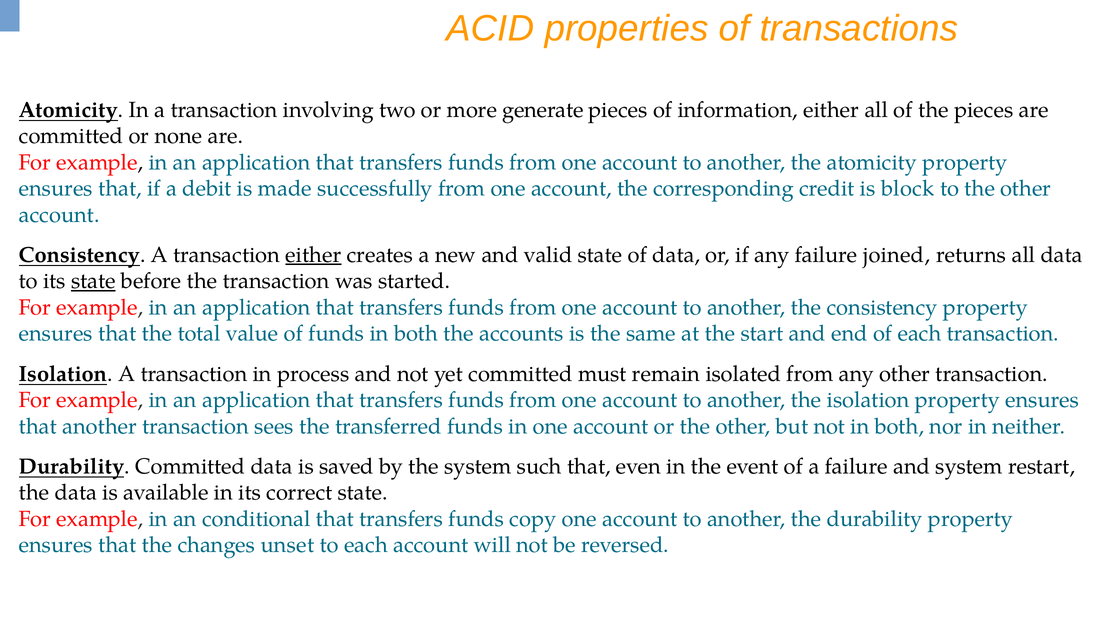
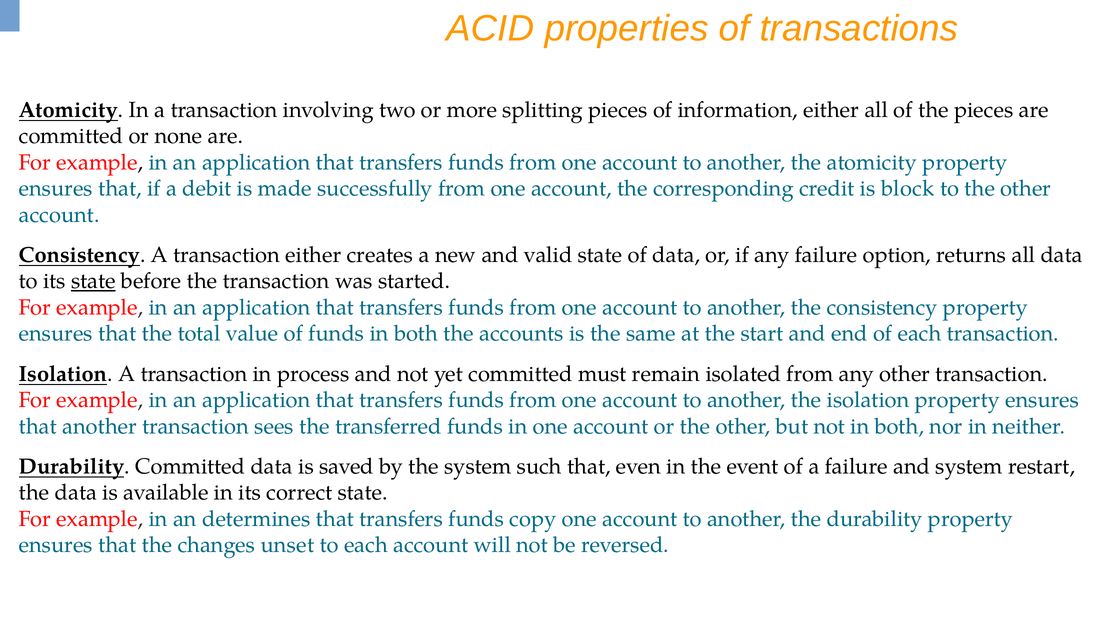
generate: generate -> splitting
either at (313, 255) underline: present -> none
joined: joined -> option
conditional: conditional -> determines
